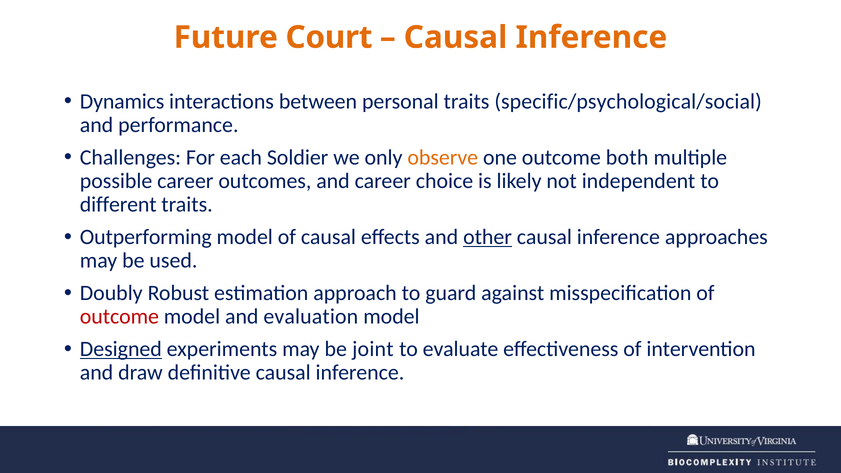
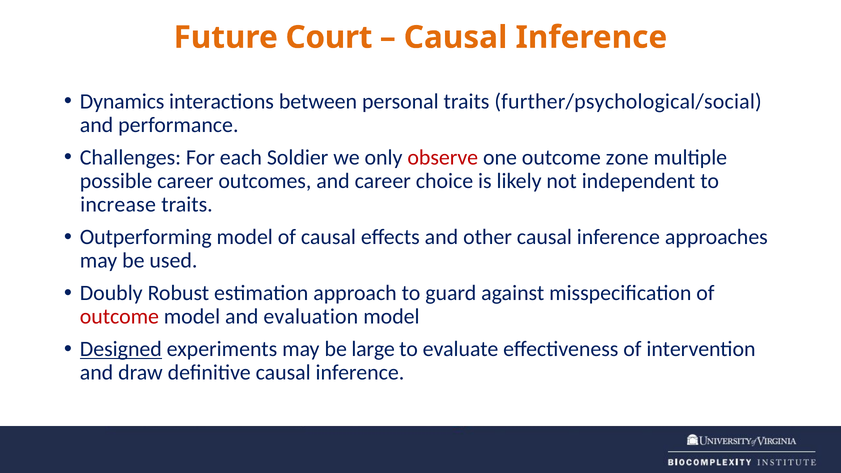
specific/psychological/social: specific/psychological/social -> further/psychological/social
observe colour: orange -> red
both: both -> zone
different: different -> increase
other underline: present -> none
joint: joint -> large
